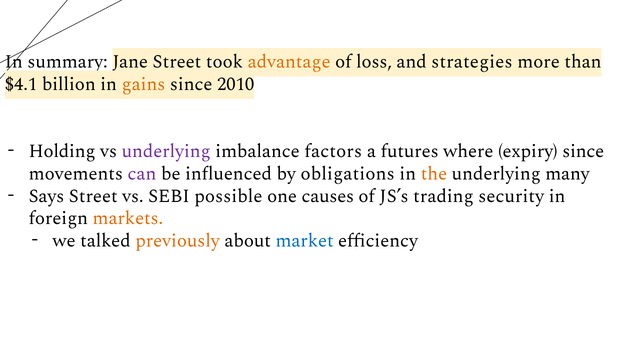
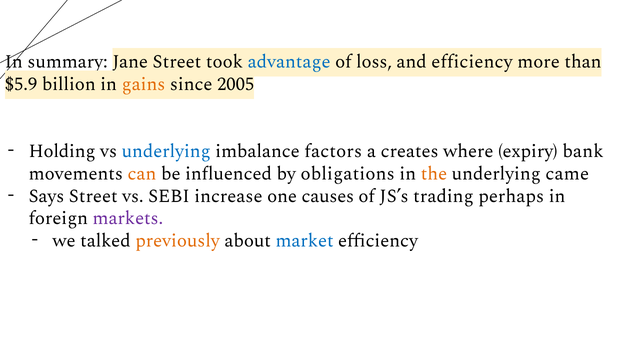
advantage colour: orange -> blue
and strategies: strategies -> efficiency
$4.1: $4.1 -> $5.9
2010: 2010 -> 2005
underlying at (166, 151) colour: purple -> blue
futures: futures -> creates
expiry since: since -> bank
can colour: purple -> orange
many: many -> came
possible: possible -> increase
security: security -> perhaps
markets colour: orange -> purple
